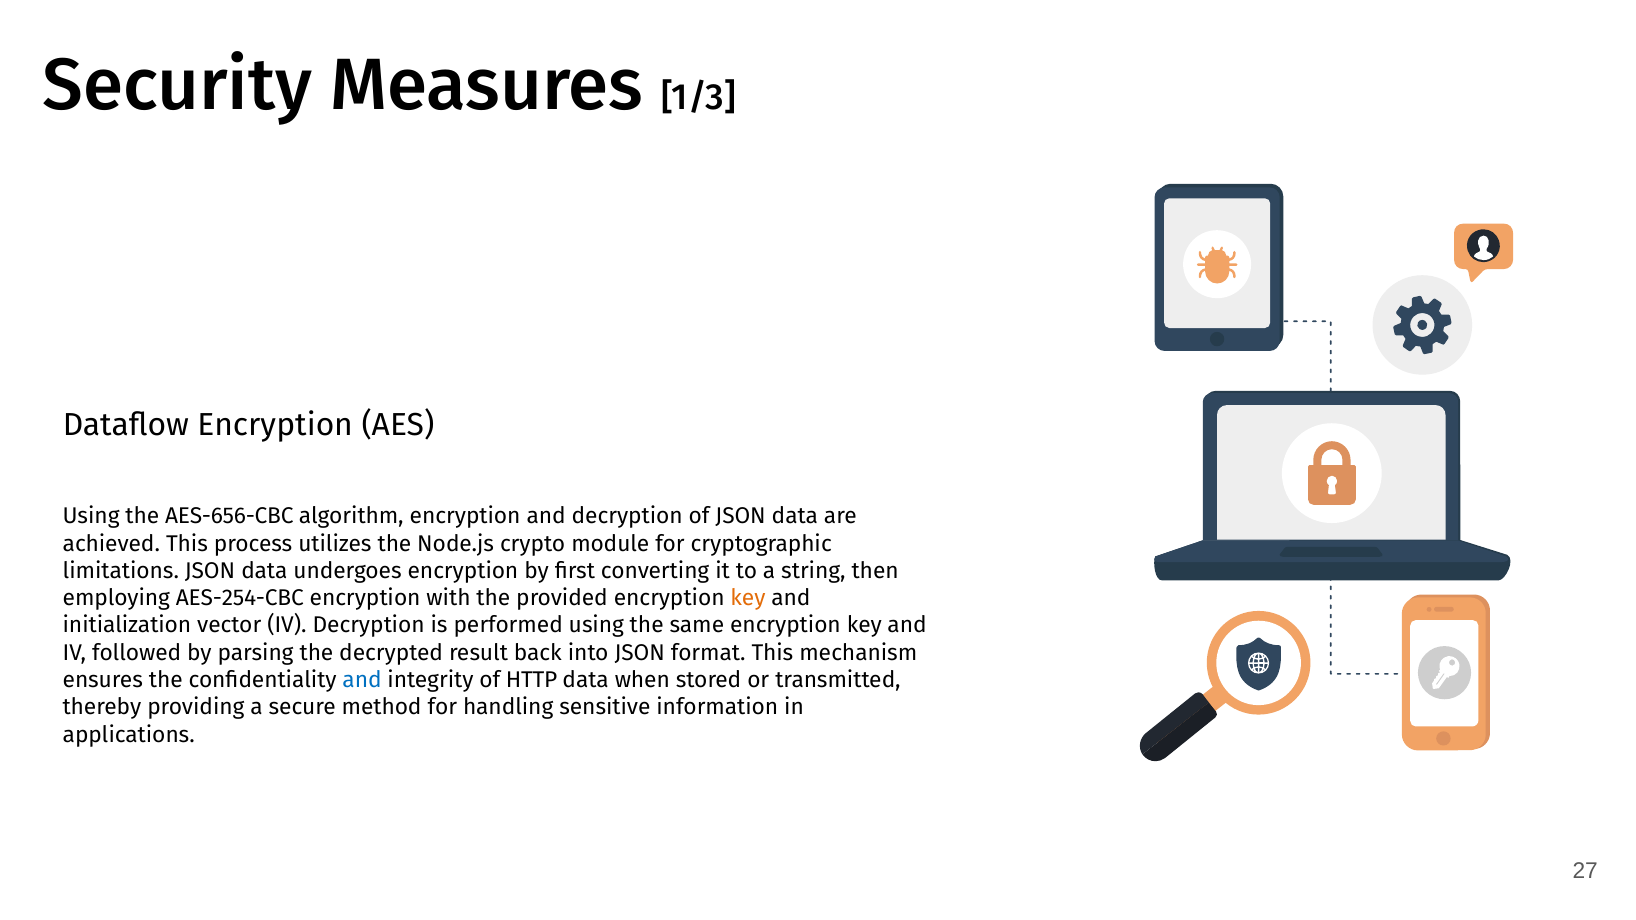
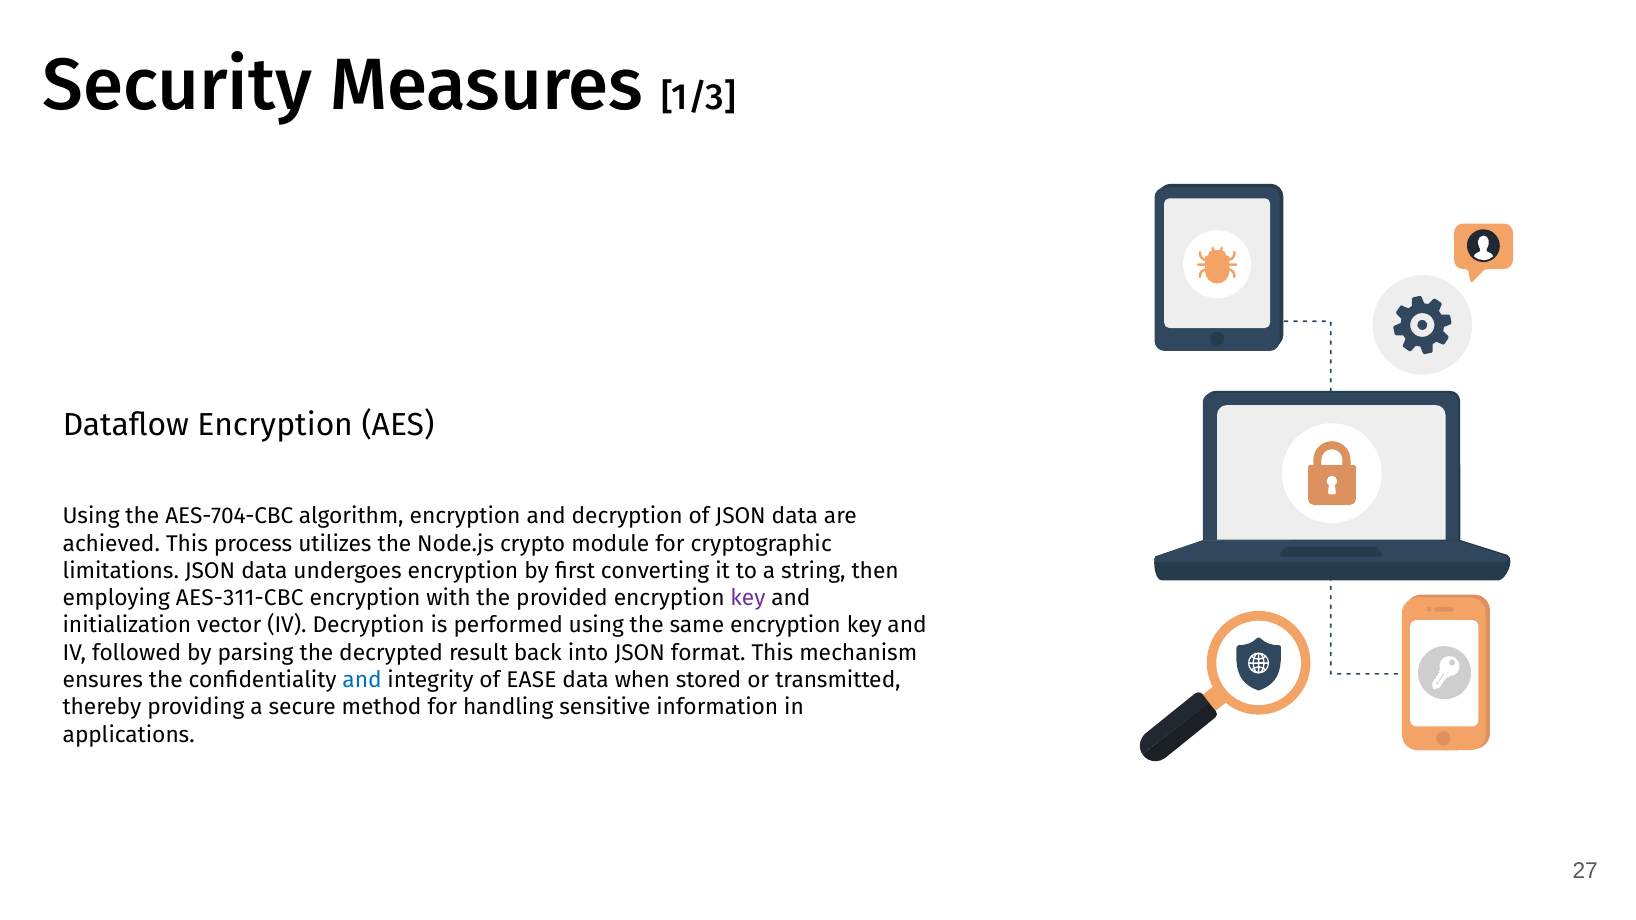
AES-656-CBC: AES-656-CBC -> AES-704-CBC
AES-254-CBC: AES-254-CBC -> AES-311-CBC
key at (748, 598) colour: orange -> purple
HTTP: HTTP -> EASE
